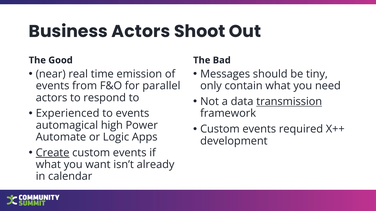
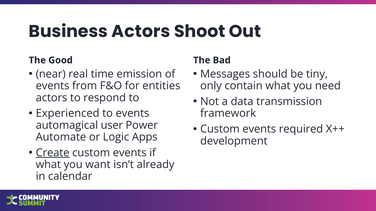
parallel: parallel -> entities
transmission underline: present -> none
high: high -> user
